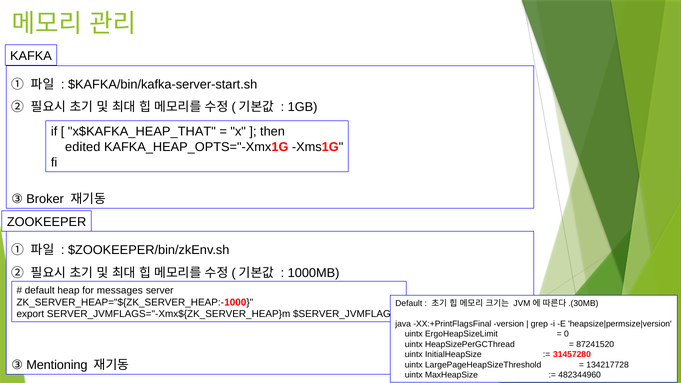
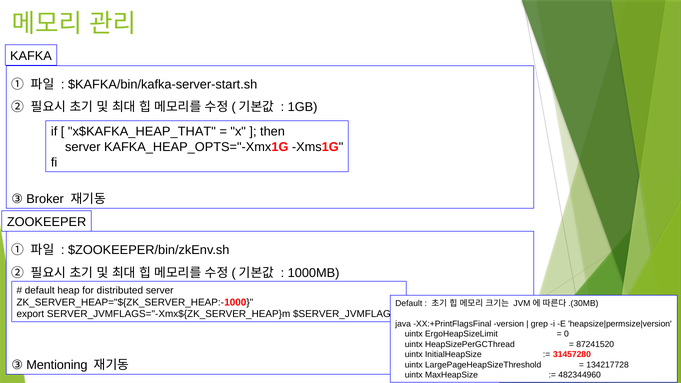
edited at (83, 147): edited -> server
messages: messages -> distributed
